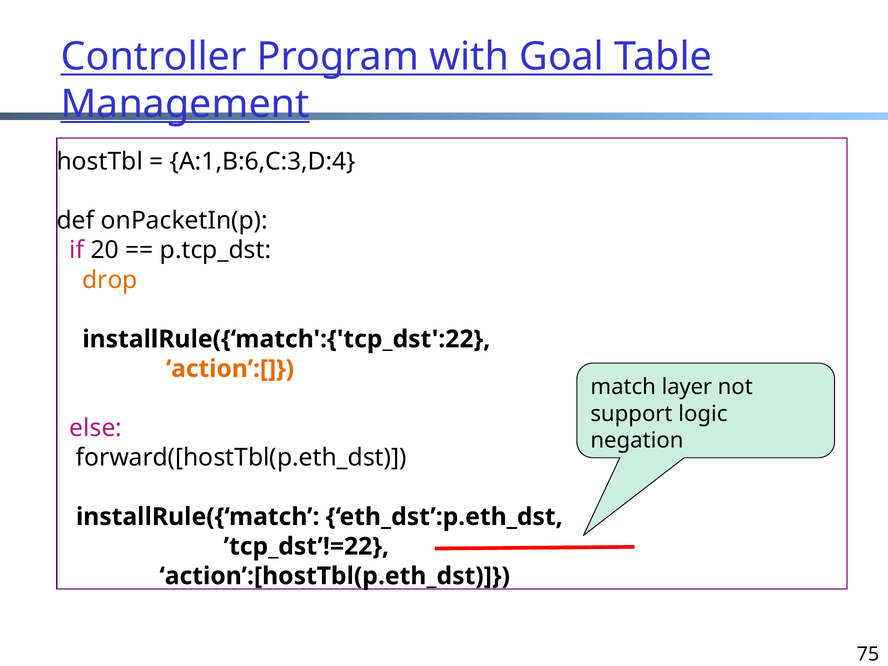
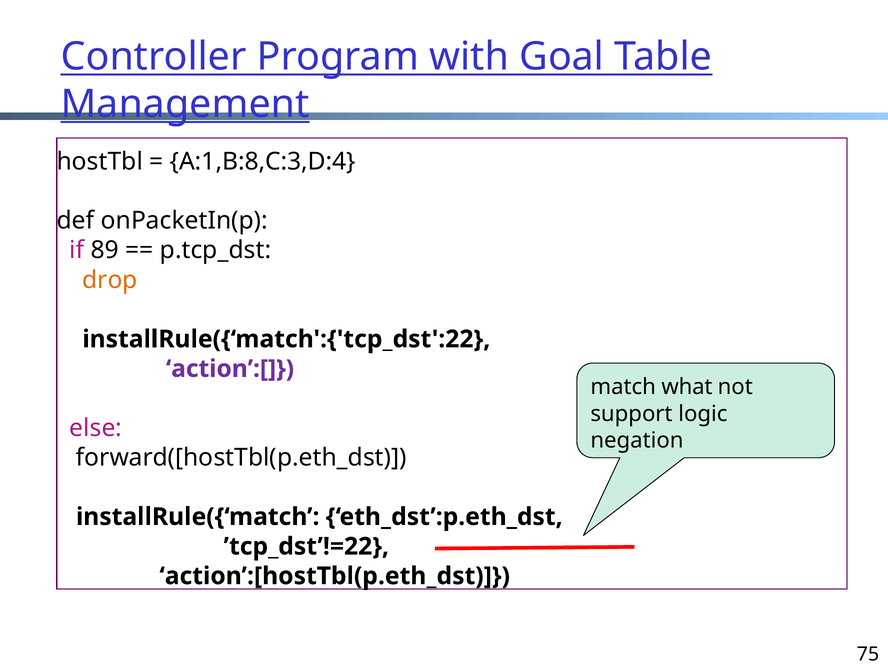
A:1,B:6,C:3,D:4: A:1,B:6,C:3,D:4 -> A:1,B:8,C:3,D:4
20: 20 -> 89
action’:[ colour: orange -> purple
layer: layer -> what
